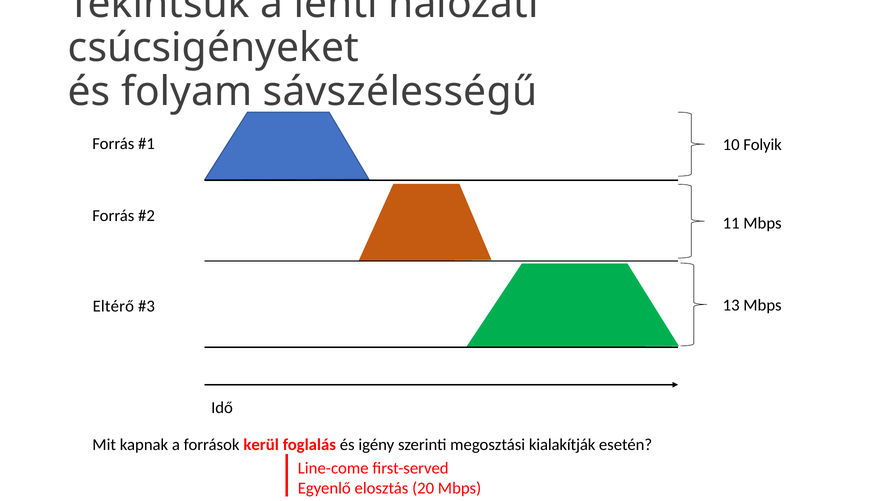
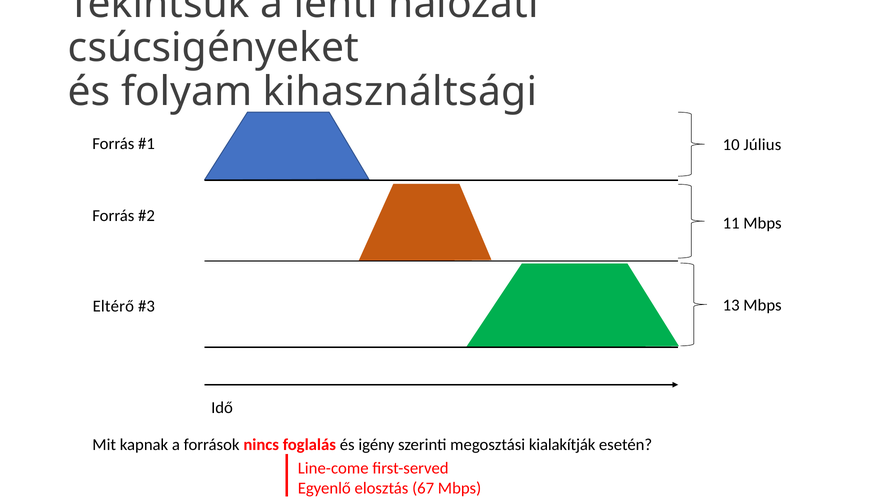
sávszélességű: sávszélességű -> kihasználtsági
Folyik: Folyik -> Július
kerül: kerül -> nincs
20: 20 -> 67
